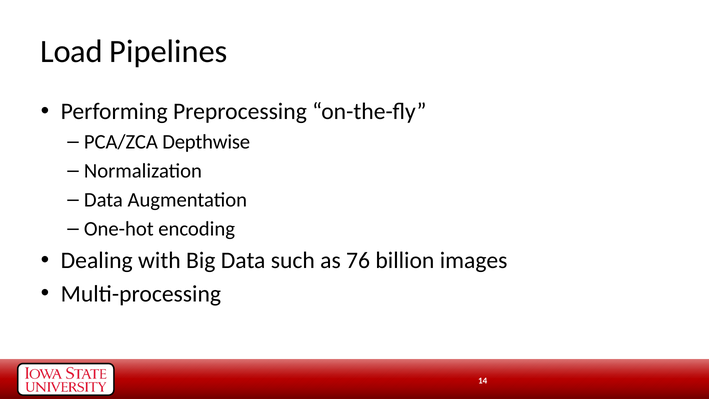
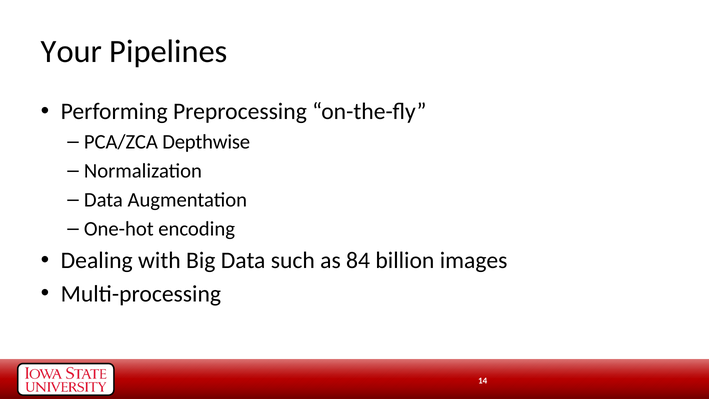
Load: Load -> Your
76: 76 -> 84
